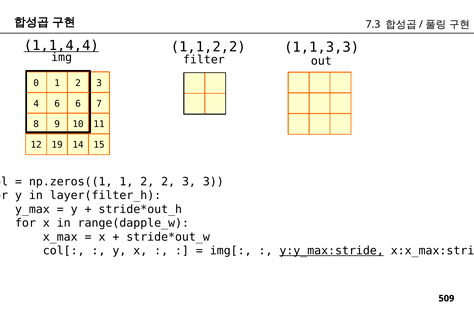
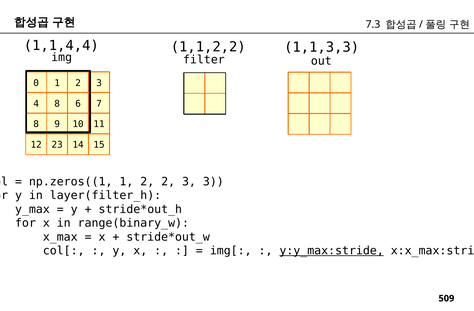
1,1,4,4 underline: present -> none
4 6: 6 -> 8
19: 19 -> 23
range(dapple_w: range(dapple_w -> range(binary_w
